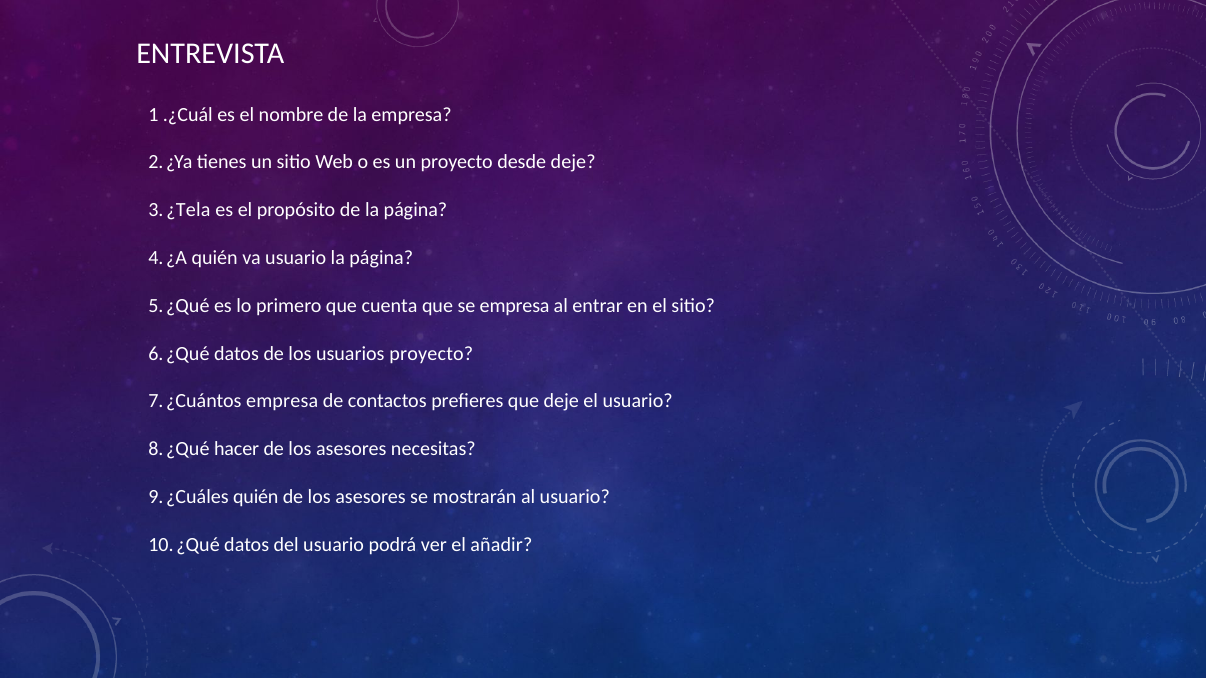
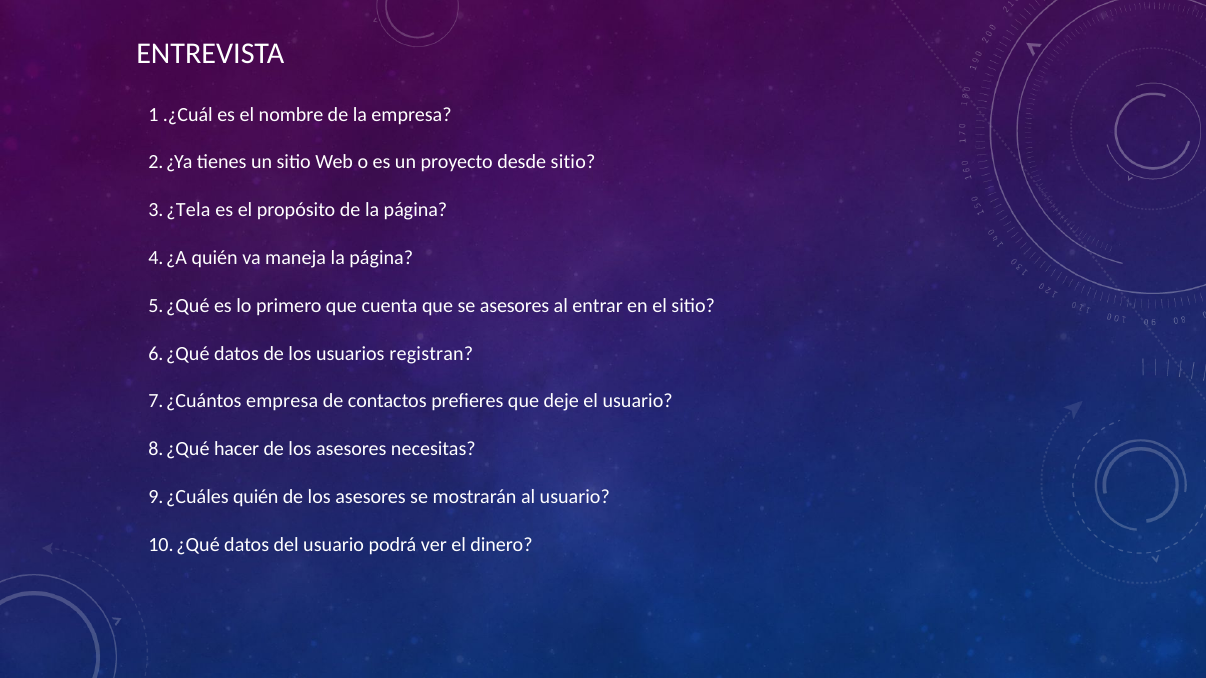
desde deje: deje -> sitio
va usuario: usuario -> maneja
se empresa: empresa -> asesores
usuarios proyecto: proyecto -> registran
añadir: añadir -> dinero
